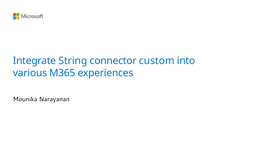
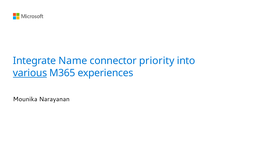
String: String -> Name
custom: custom -> priority
various underline: none -> present
